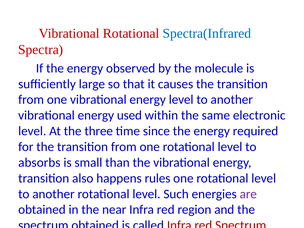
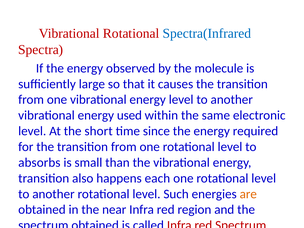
three: three -> short
rules: rules -> each
are colour: purple -> orange
